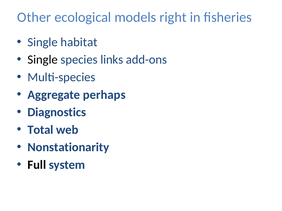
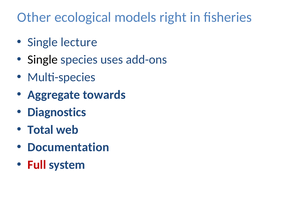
habitat: habitat -> lecture
links: links -> uses
perhaps: perhaps -> towards
Nonstationarity: Nonstationarity -> Documentation
Full colour: black -> red
